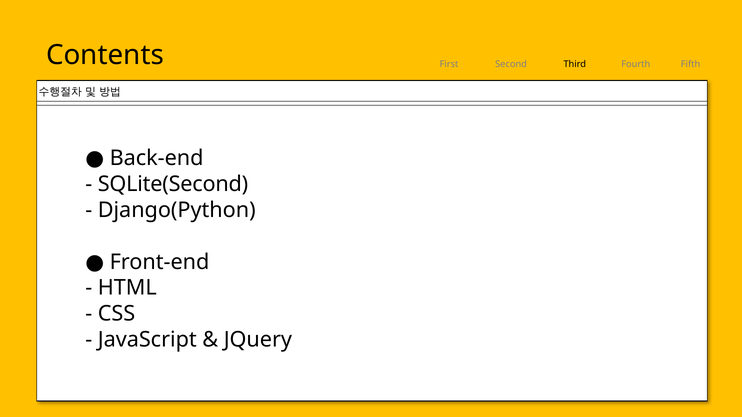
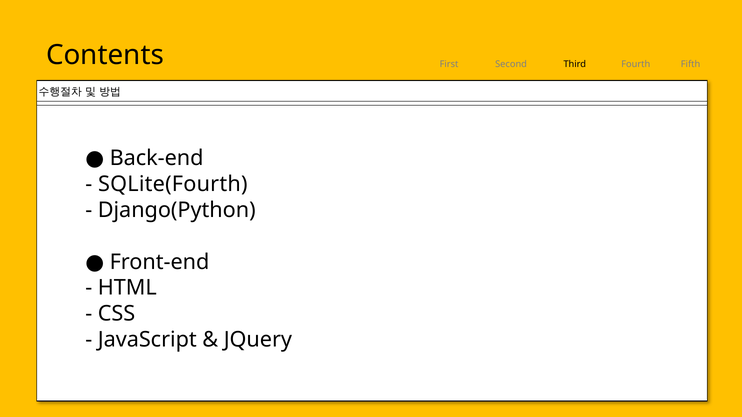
SQLite(Second: SQLite(Second -> SQLite(Fourth
